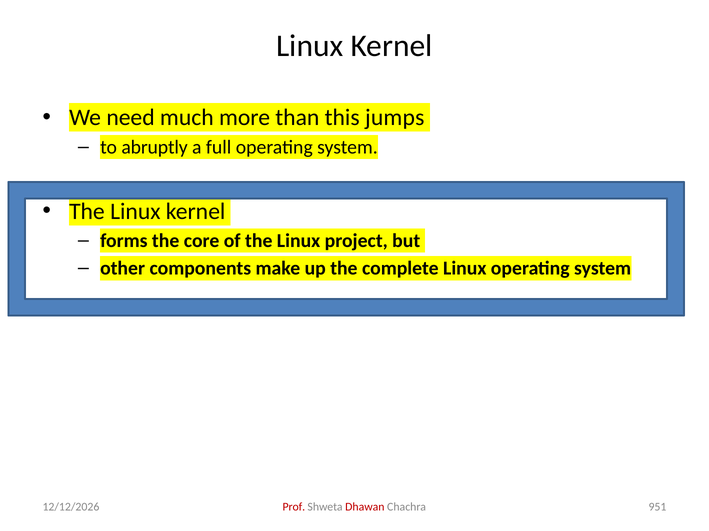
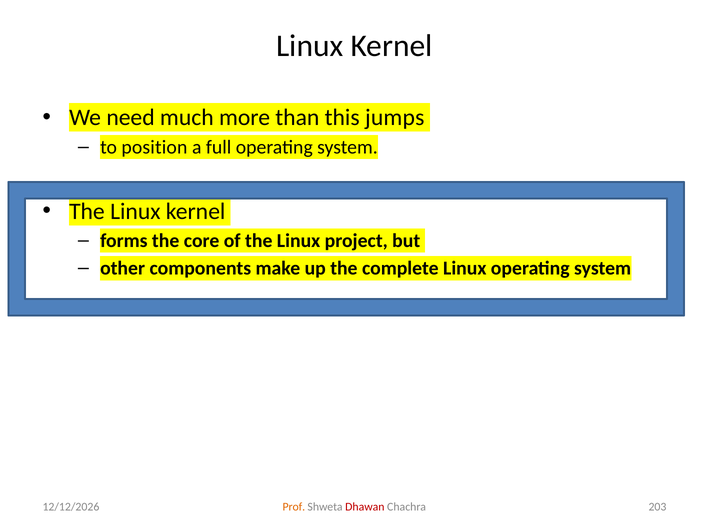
abruptly: abruptly -> position
Prof colour: red -> orange
951: 951 -> 203
